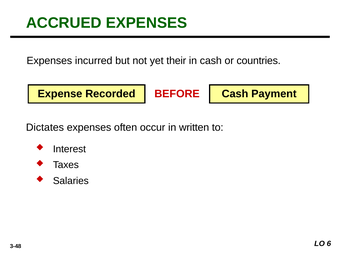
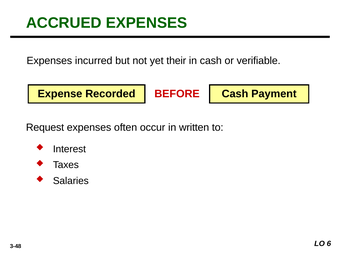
countries: countries -> verifiable
Dictates: Dictates -> Request
